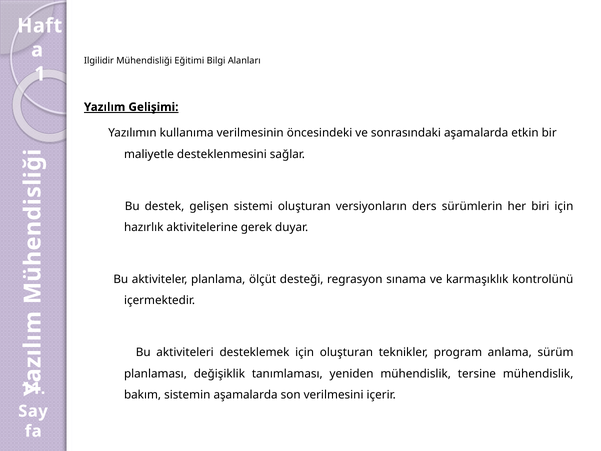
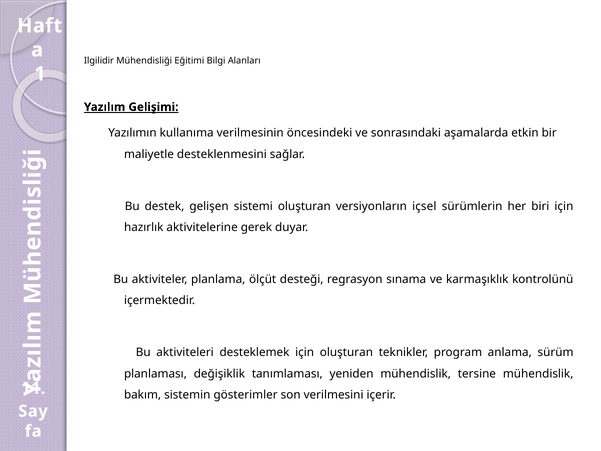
ders: ders -> içsel
sistemin aşamalarda: aşamalarda -> gösterimler
